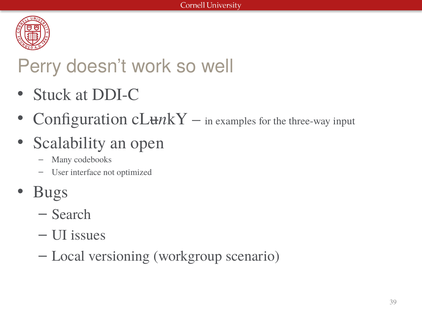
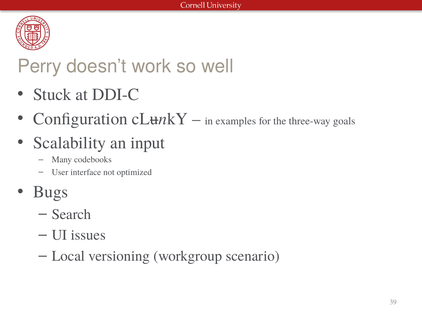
input: input -> goals
open: open -> input
